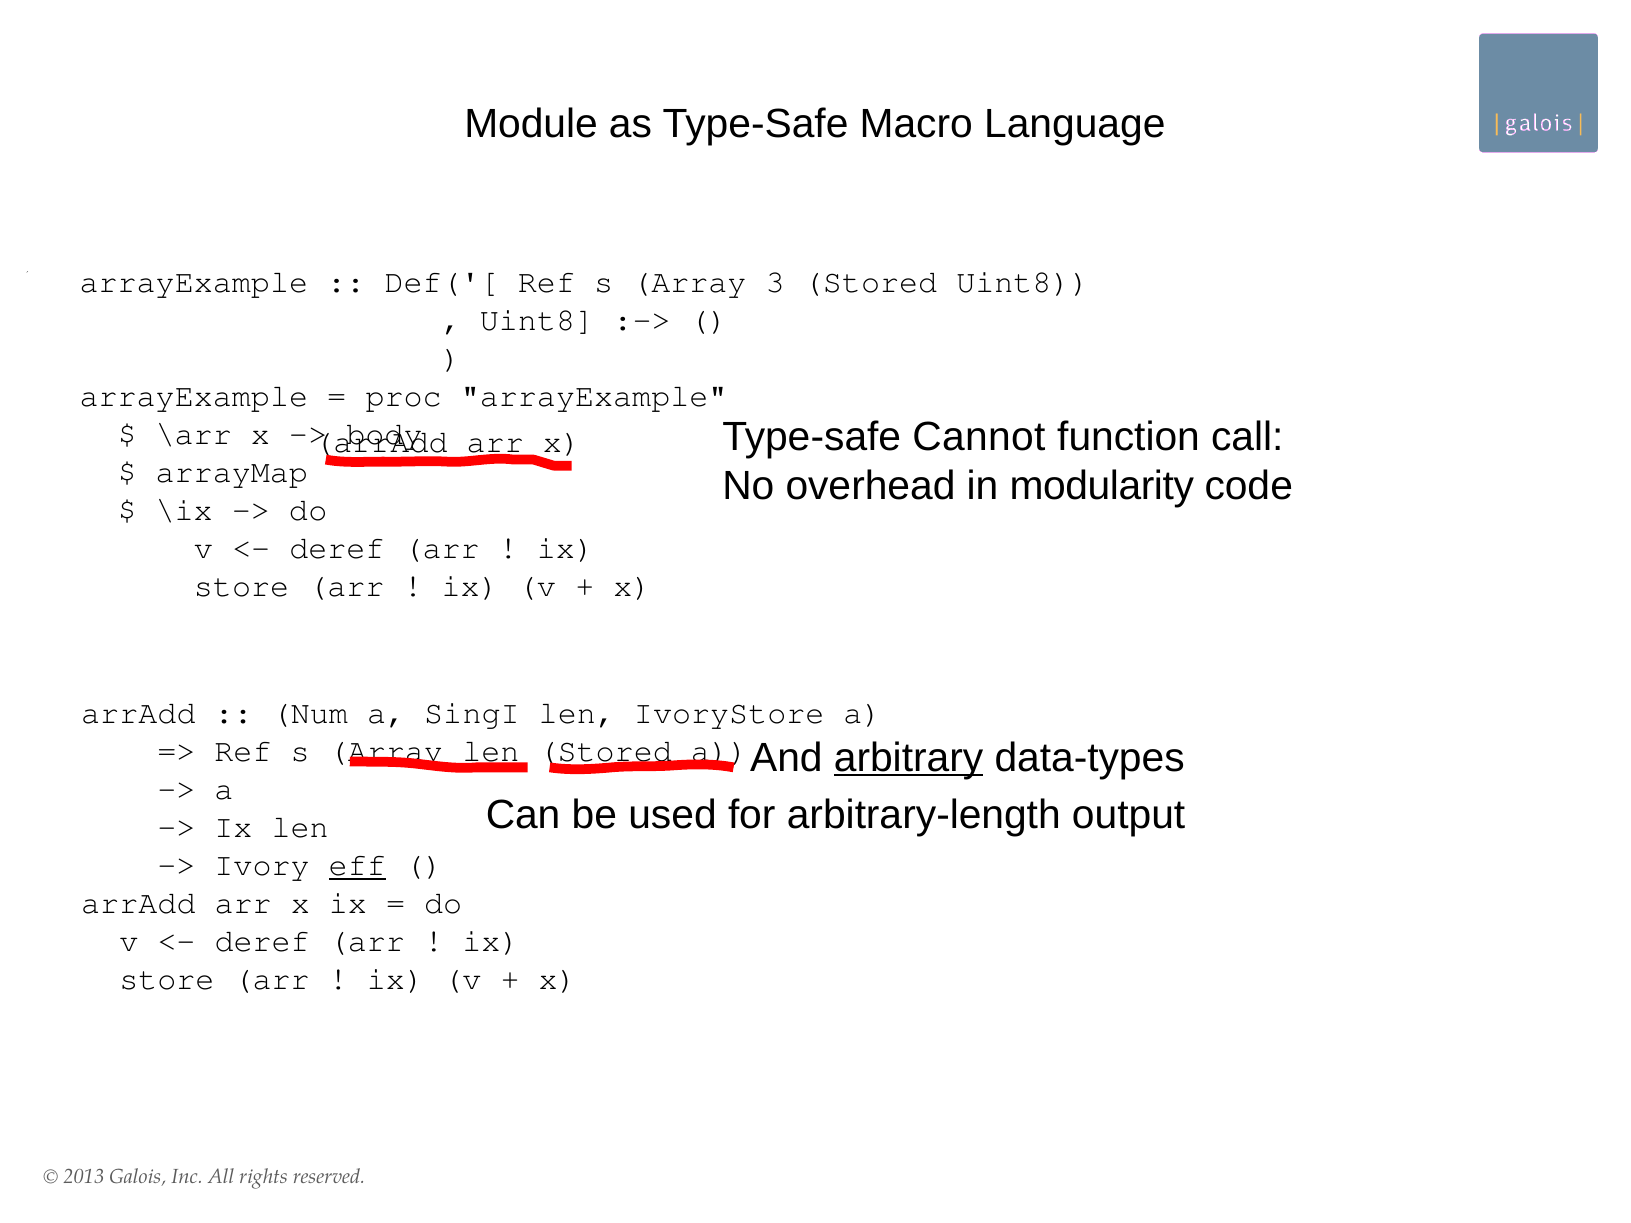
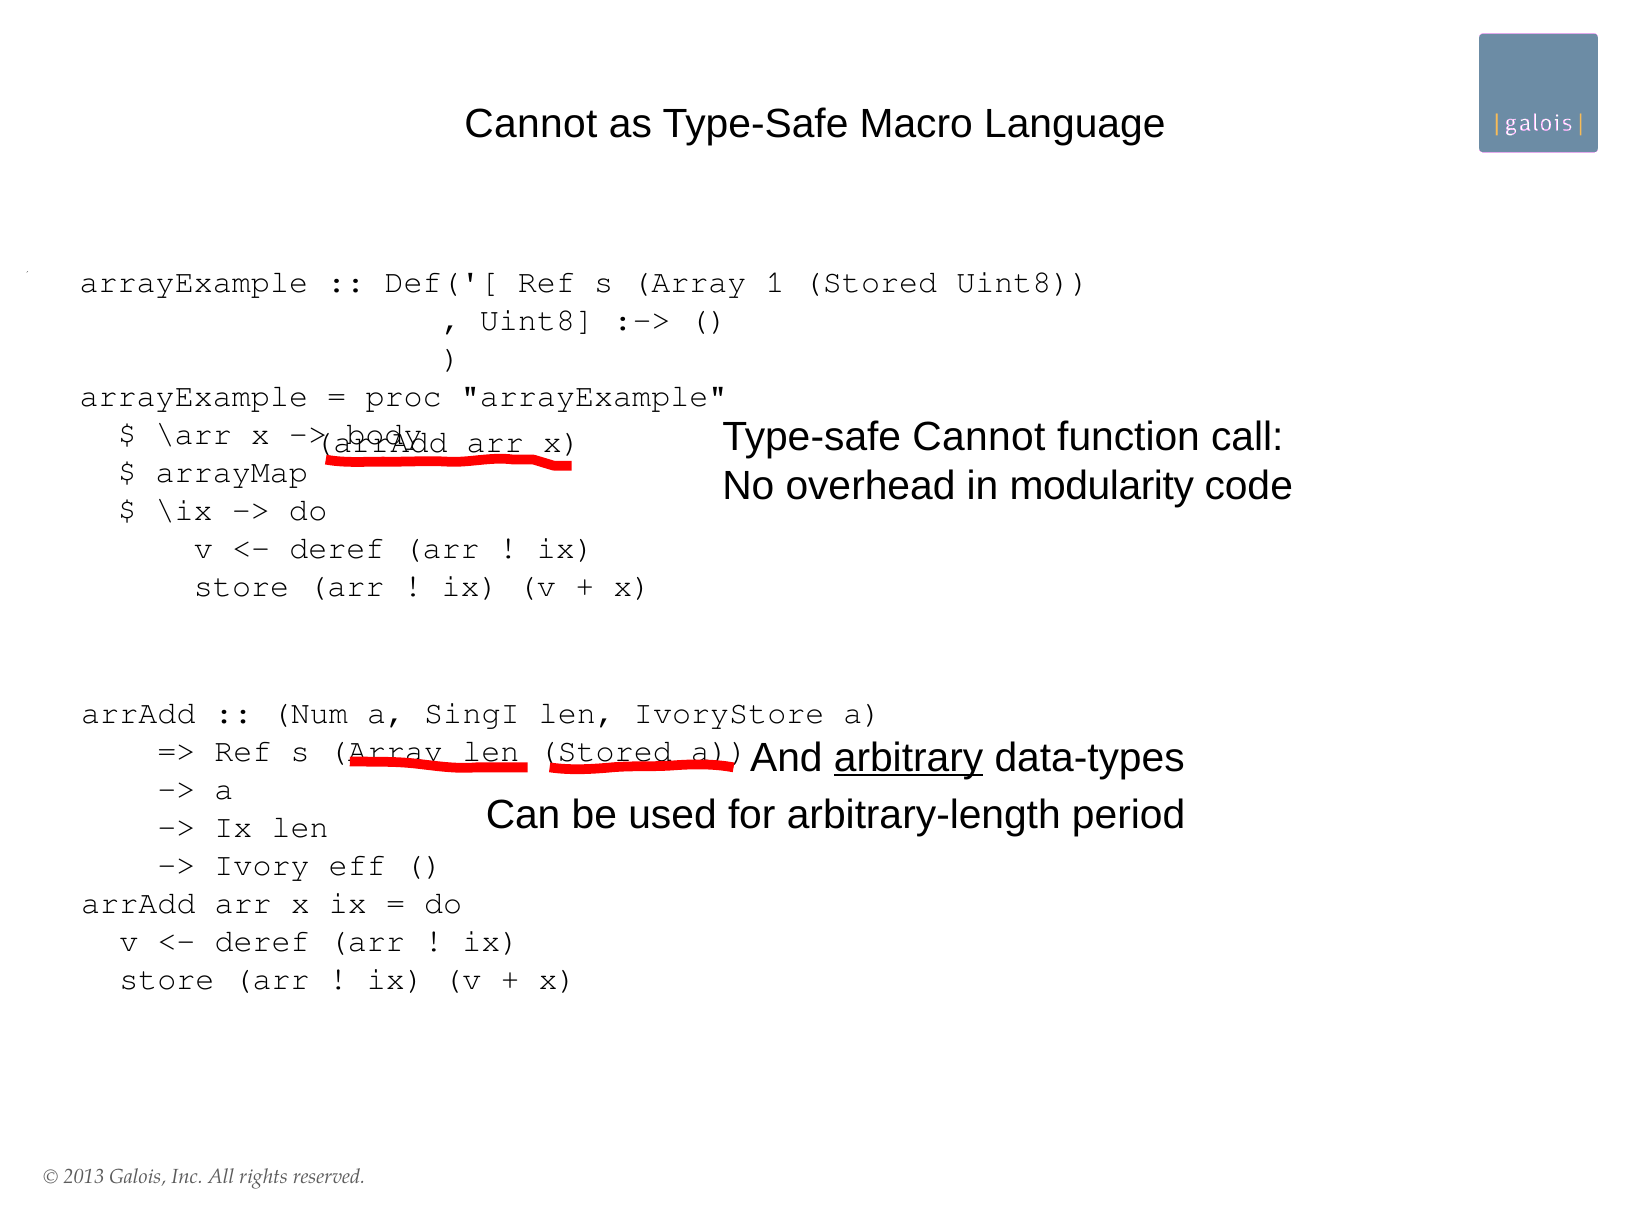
Module at (531, 124): Module -> Cannot
3: 3 -> 1
output: output -> period
eff underline: present -> none
